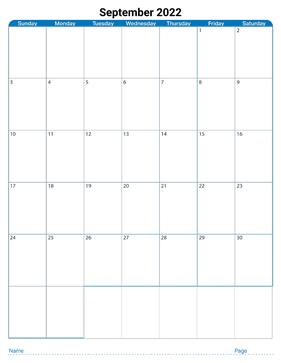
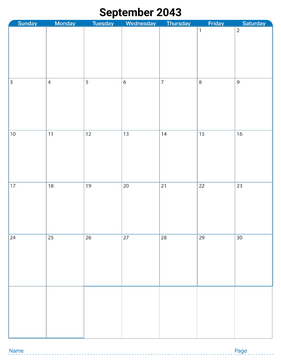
2022: 2022 -> 2043
